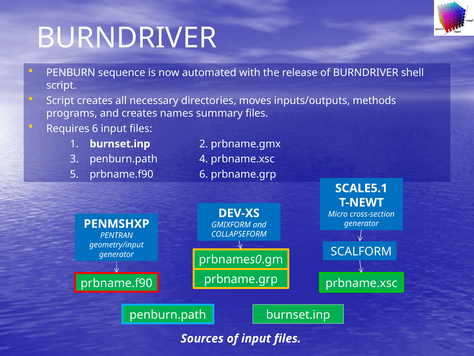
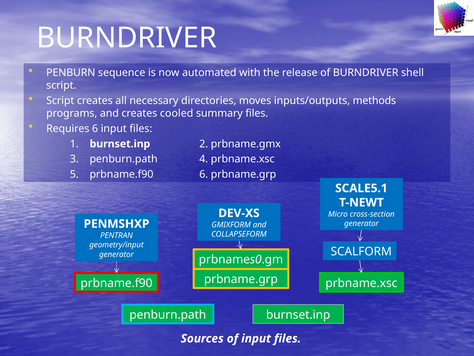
names: names -> cooled
